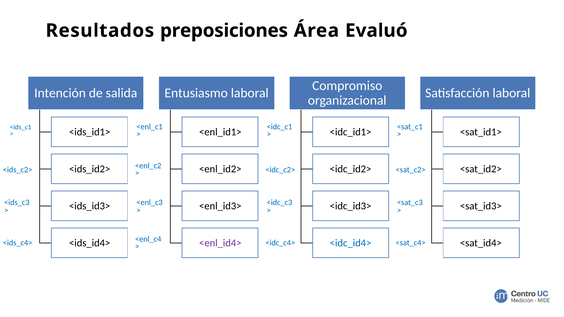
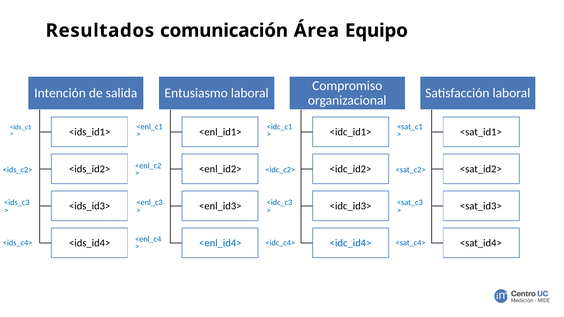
preposiciones: preposiciones -> comunicación
Evaluó: Evaluó -> Equipo
<enl_id4> colour: purple -> blue
